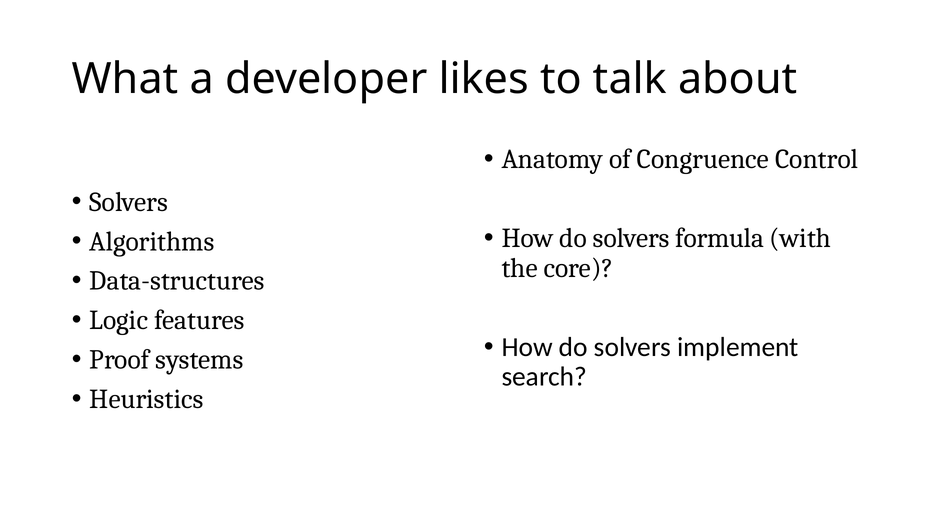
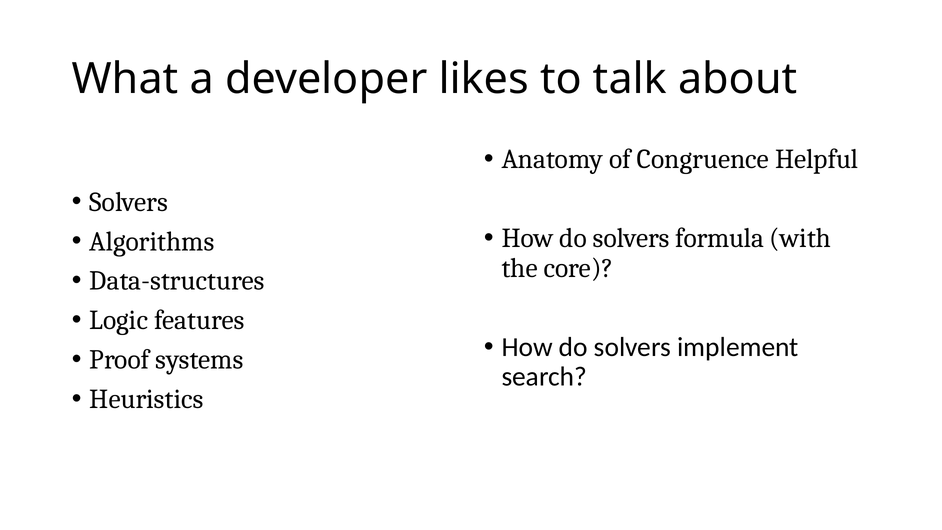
Control: Control -> Helpful
